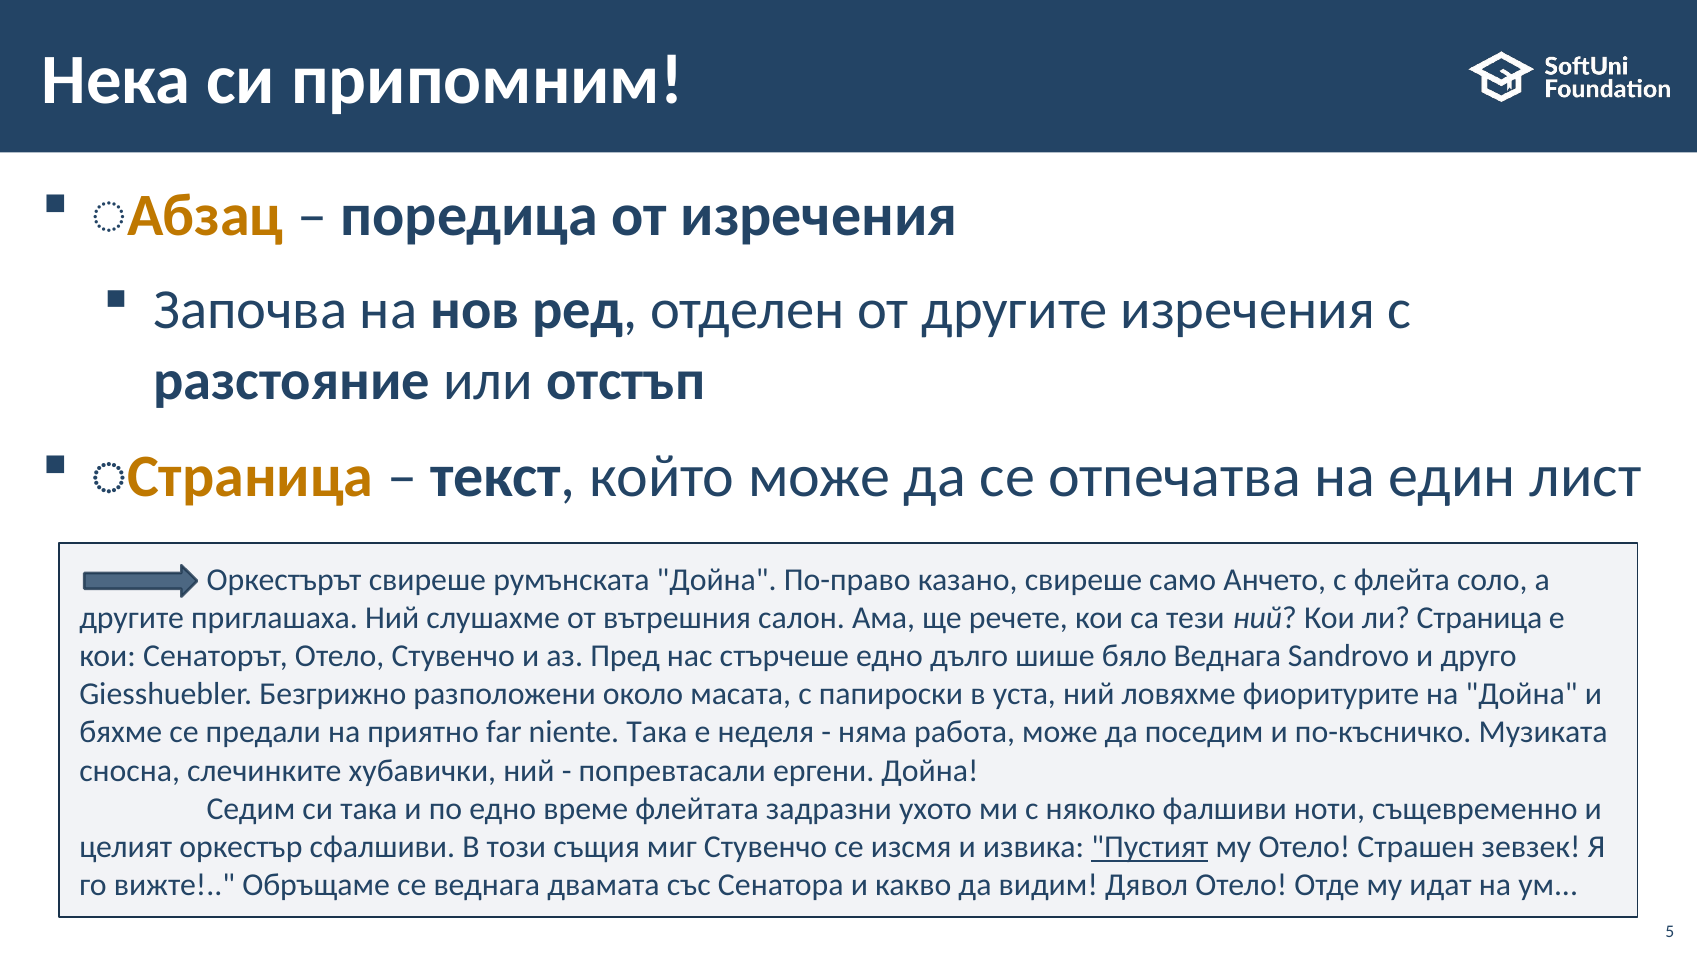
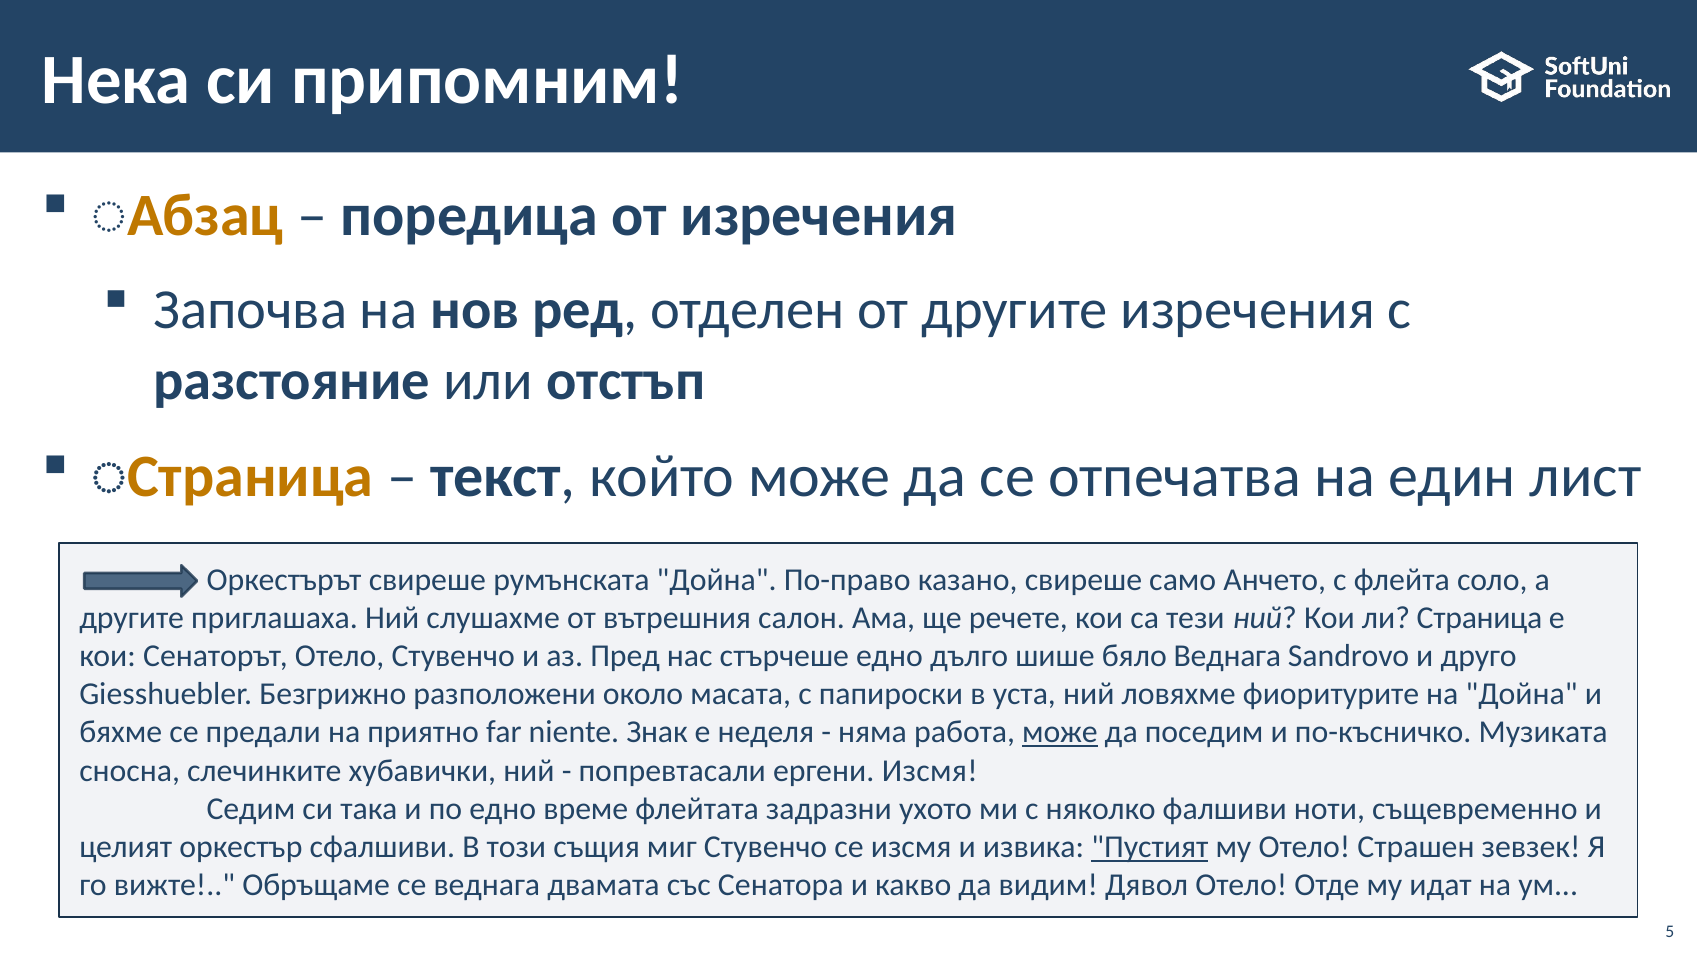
niente Така: Така -> Знак
може at (1060, 732) underline: none -> present
ергени Дойна: Дойна -> Изсмя
